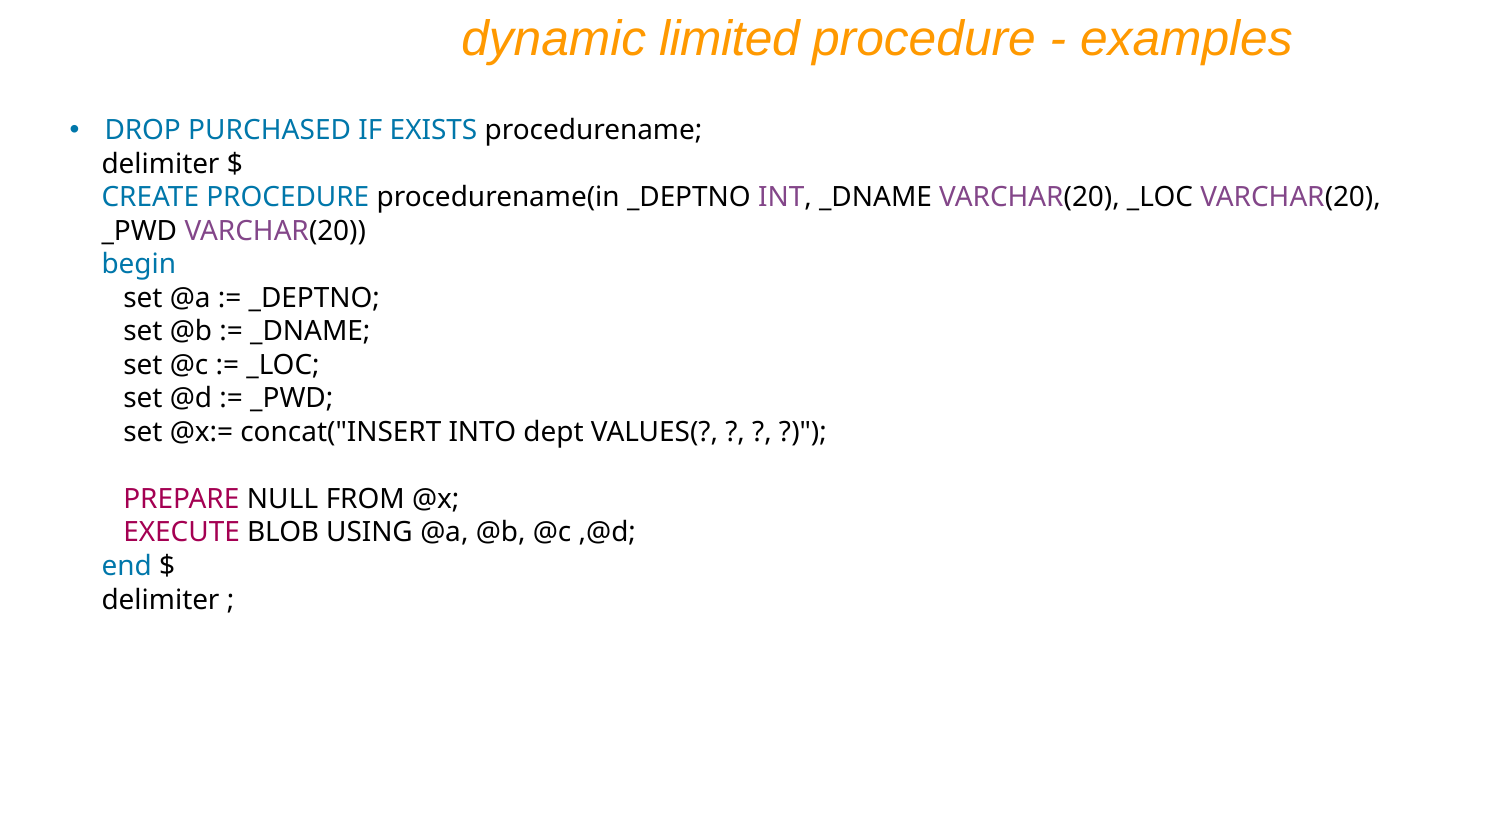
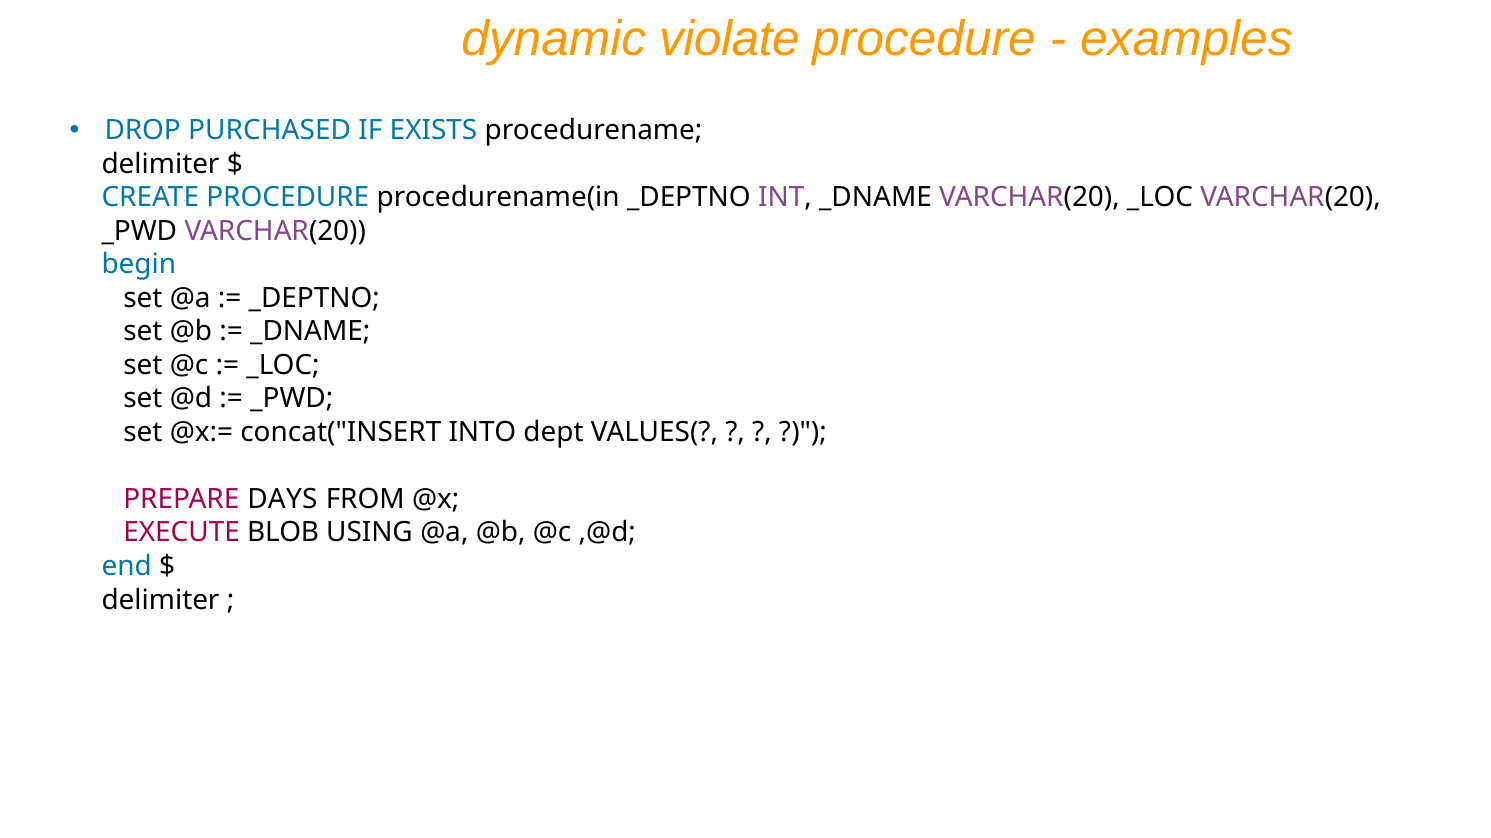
limited: limited -> violate
NULL: NULL -> DAYS
